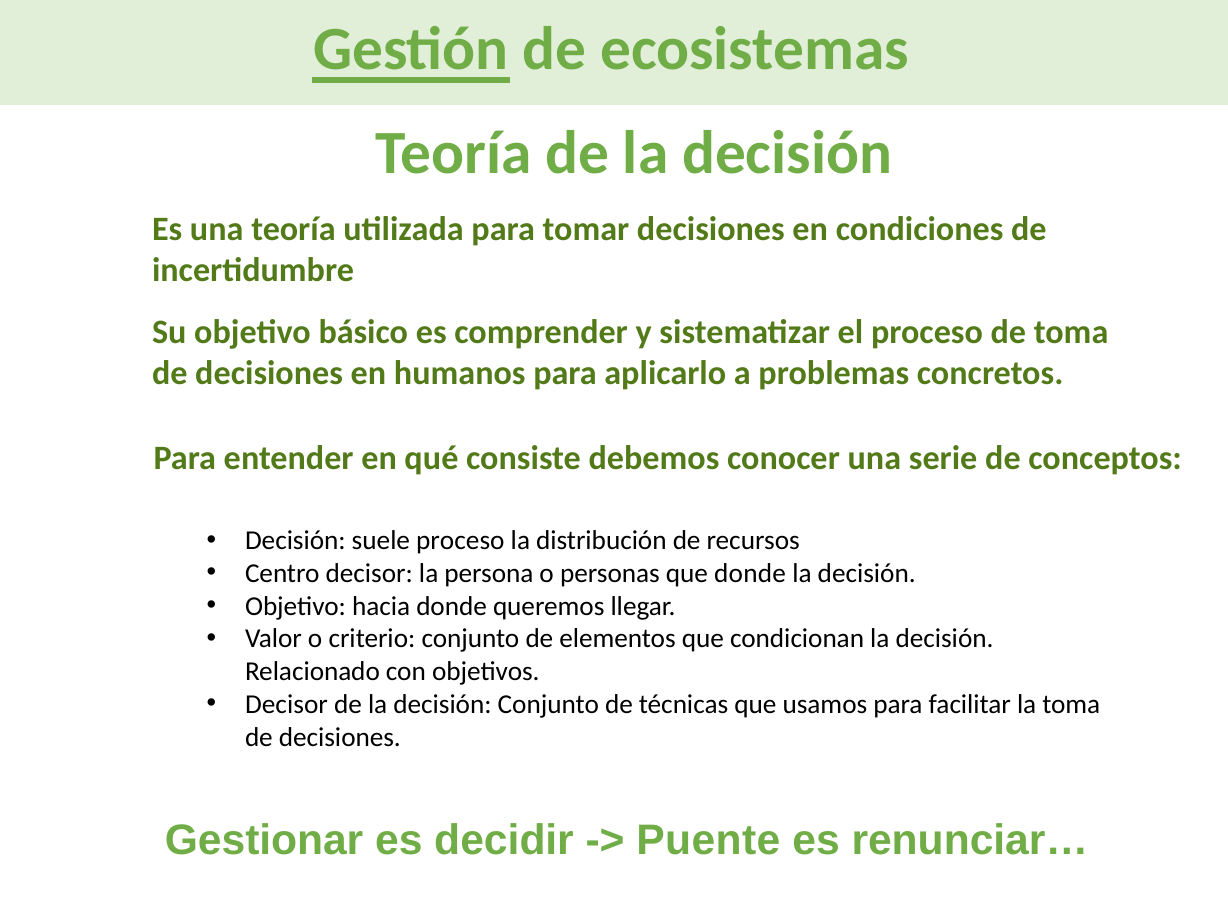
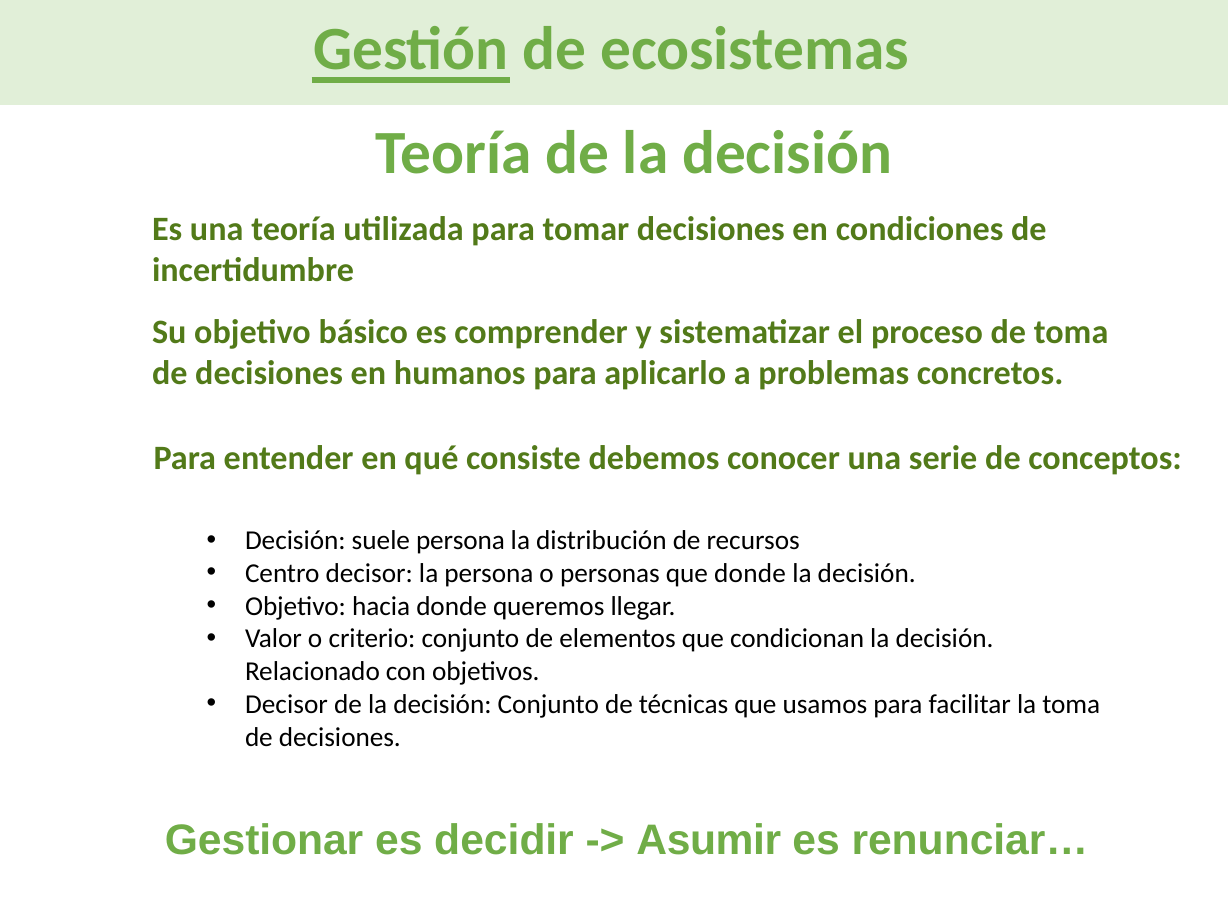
suele proceso: proceso -> persona
Puente: Puente -> Asumir
